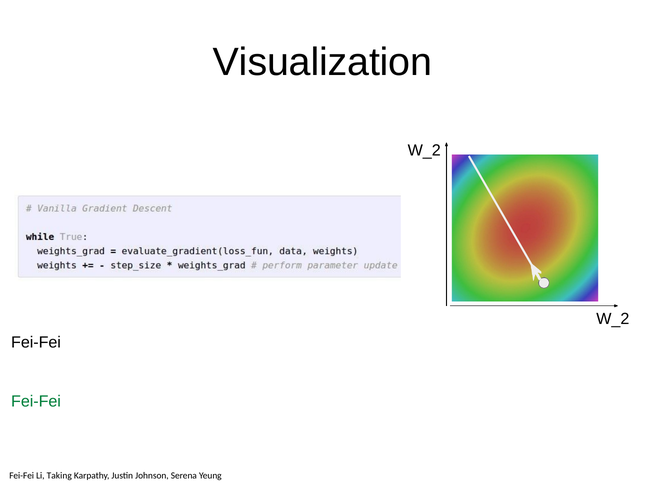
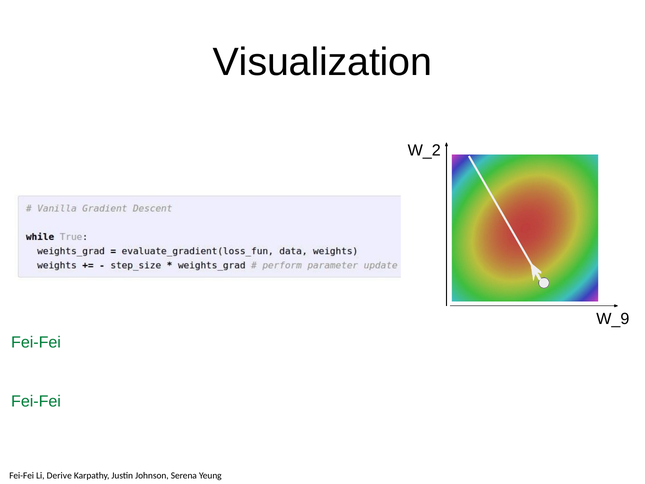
W_2 at (613, 319): W_2 -> W_9
Fei-Fei at (36, 342) colour: black -> green
Taking: Taking -> Derive
